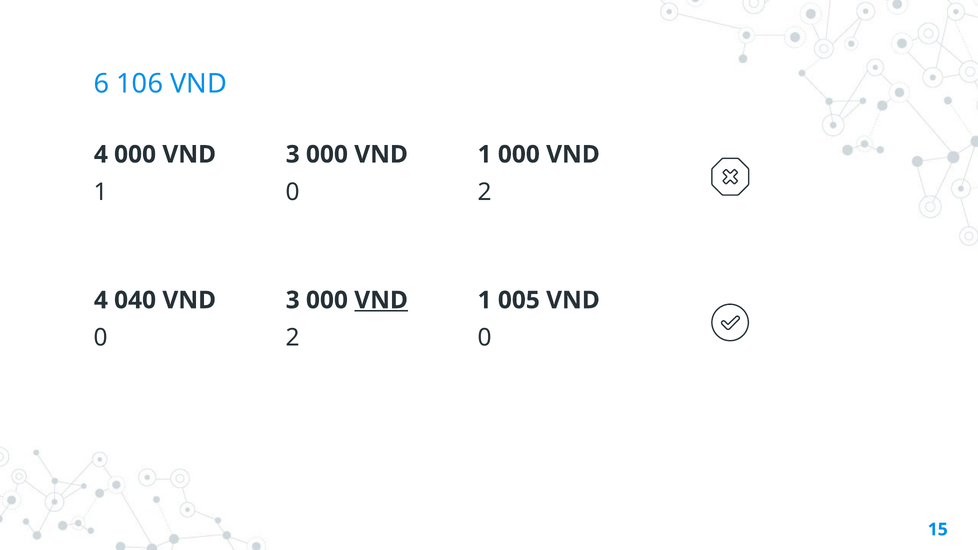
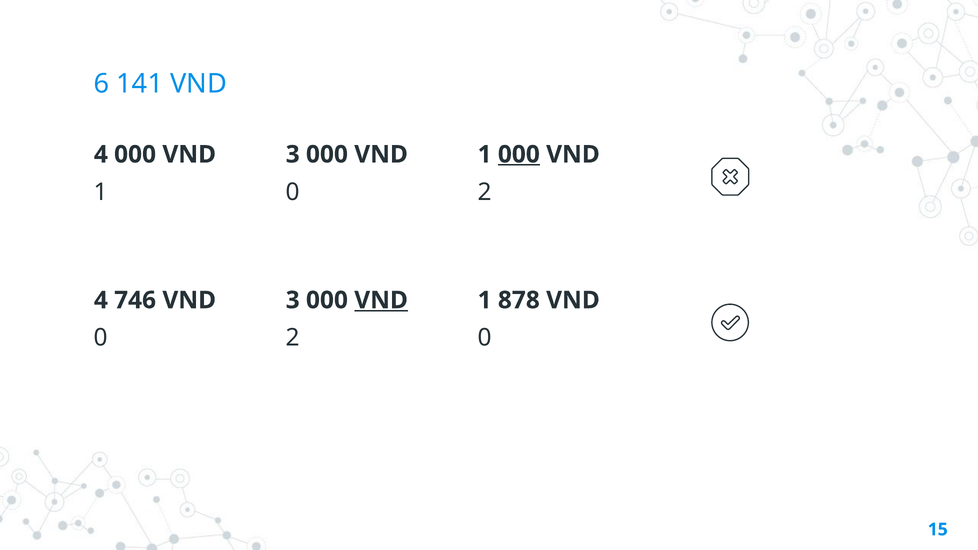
106: 106 -> 141
000 at (519, 154) underline: none -> present
040: 040 -> 746
005: 005 -> 878
